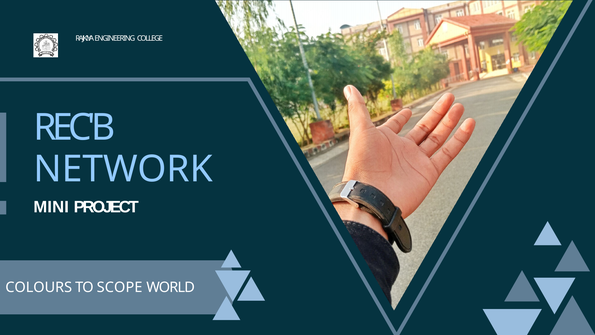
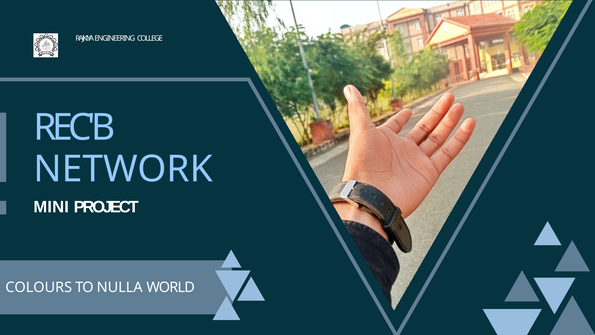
SCOPE: SCOPE -> NULLA
